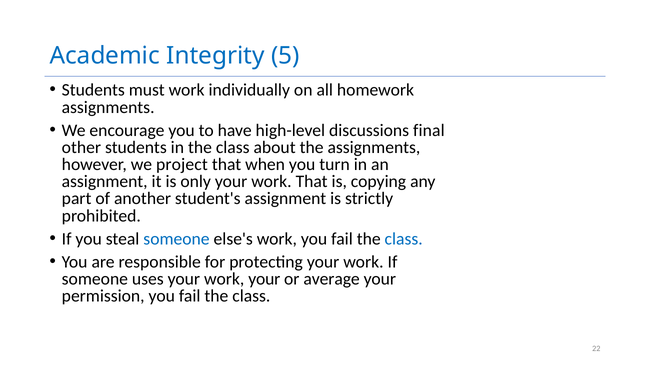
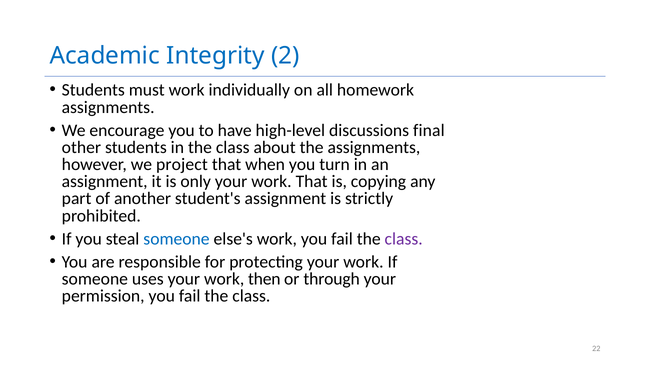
5: 5 -> 2
class at (404, 239) colour: blue -> purple
work your: your -> then
average: average -> through
